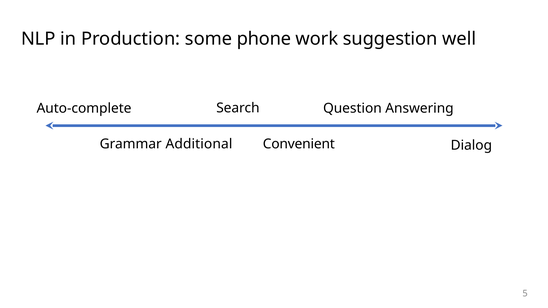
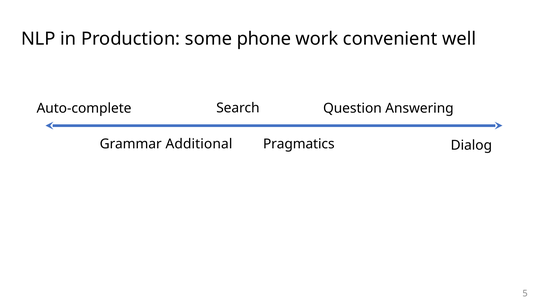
suggestion: suggestion -> convenient
Convenient: Convenient -> Pragmatics
